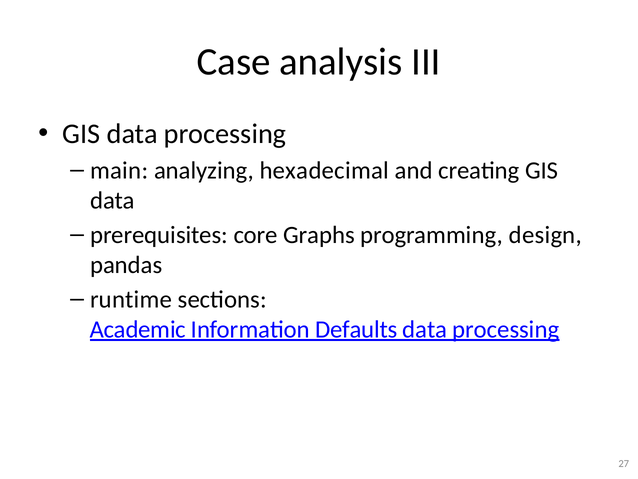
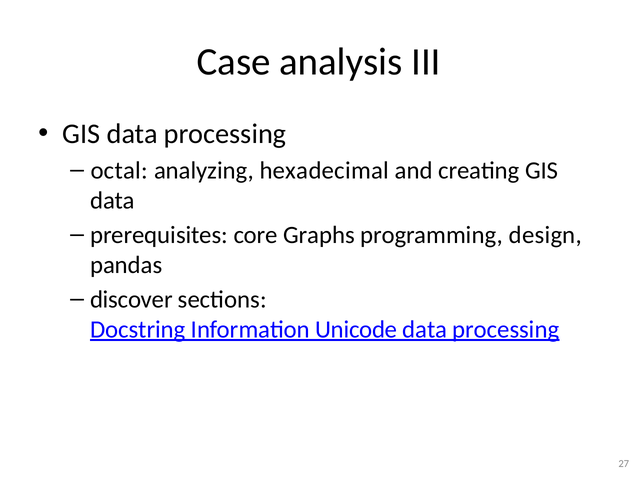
main: main -> octal
runtime: runtime -> discover
Academic: Academic -> Docstring
Defaults: Defaults -> Unicode
